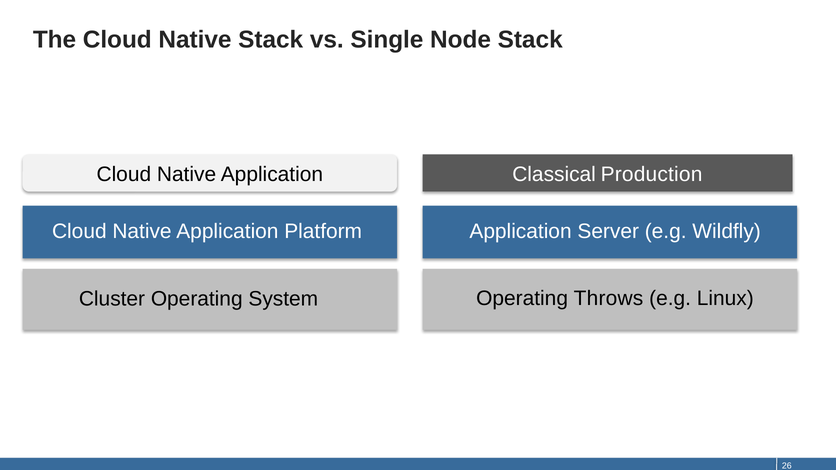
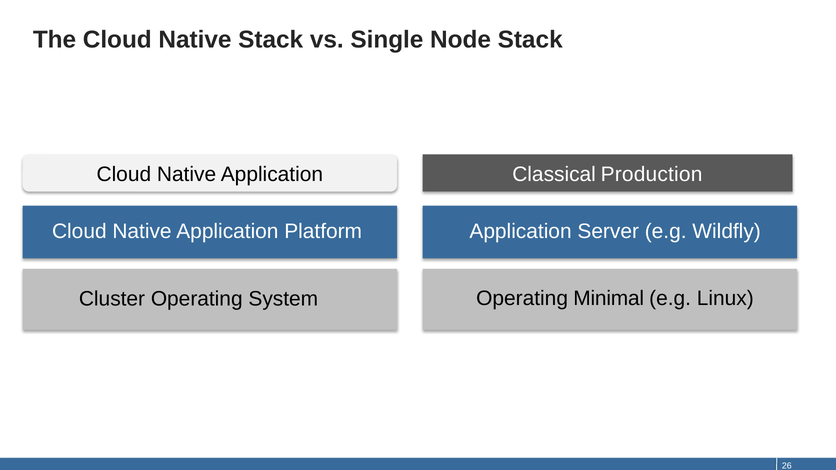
Throws: Throws -> Minimal
